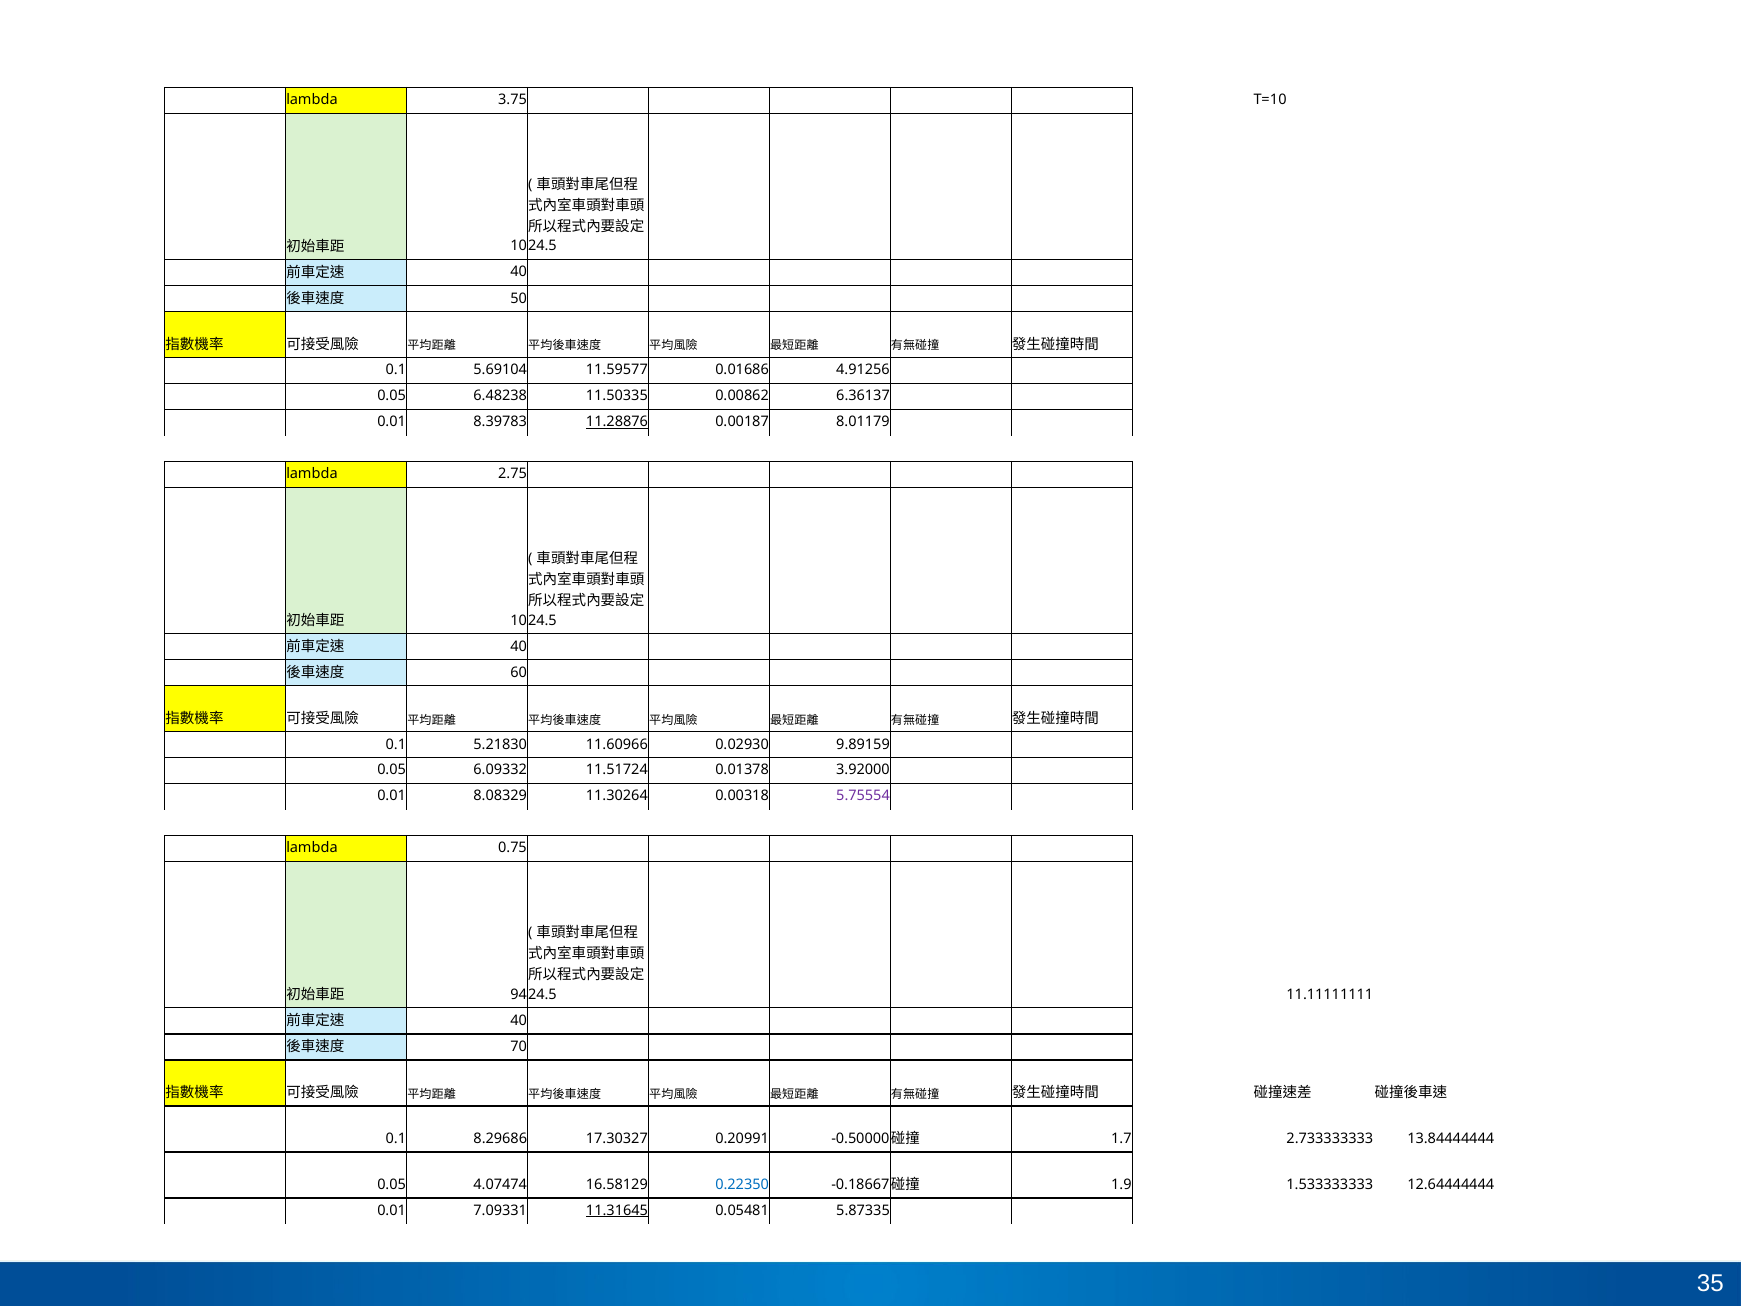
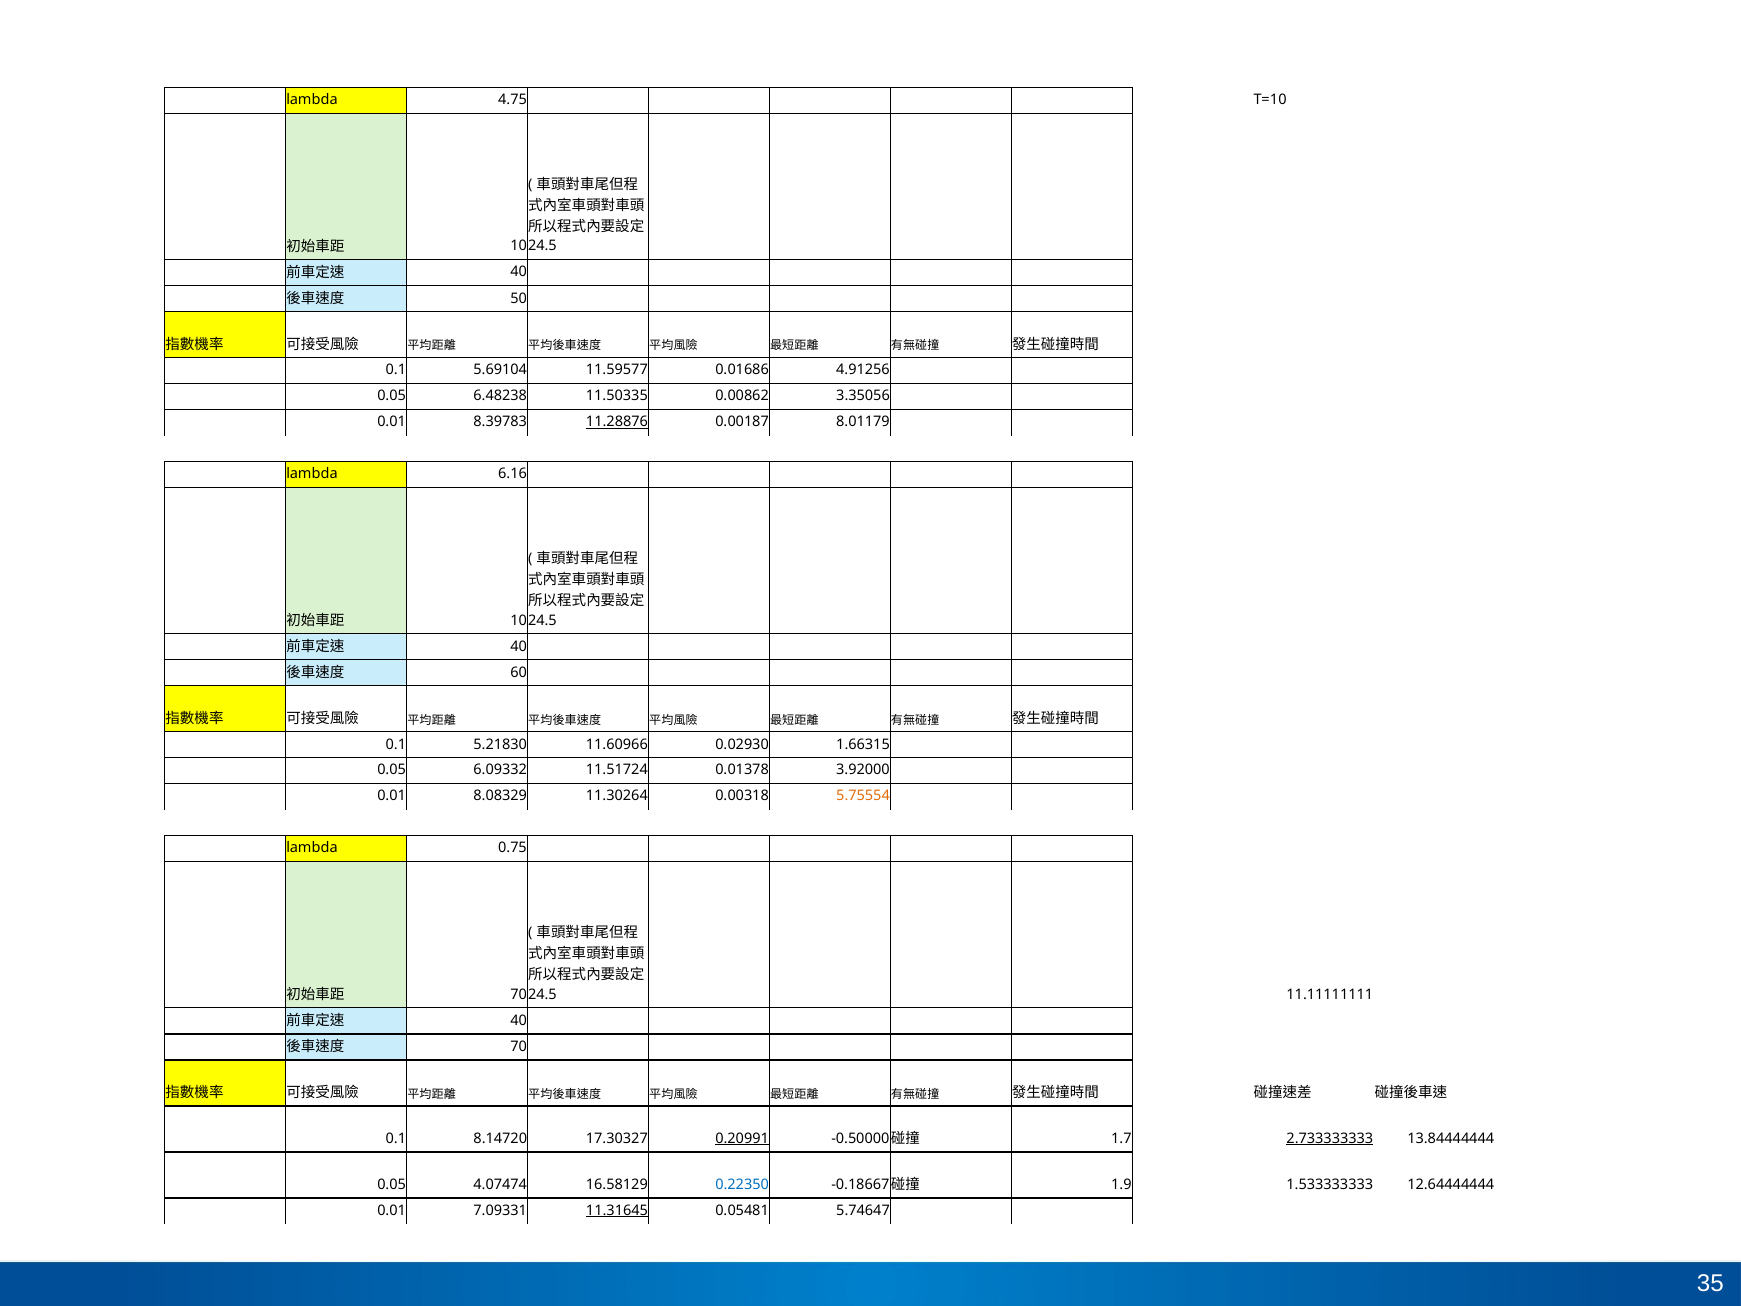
3.75: 3.75 -> 4.75
6.36137: 6.36137 -> 3.35056
2.75: 2.75 -> 6.16
9.89159: 9.89159 -> 1.66315
5.75554 colour: purple -> orange
94 at (519, 994): 94 -> 70
8.29686: 8.29686 -> 8.14720
0.20991 underline: none -> present
2.733333333 underline: none -> present
5.87335: 5.87335 -> 5.74647
